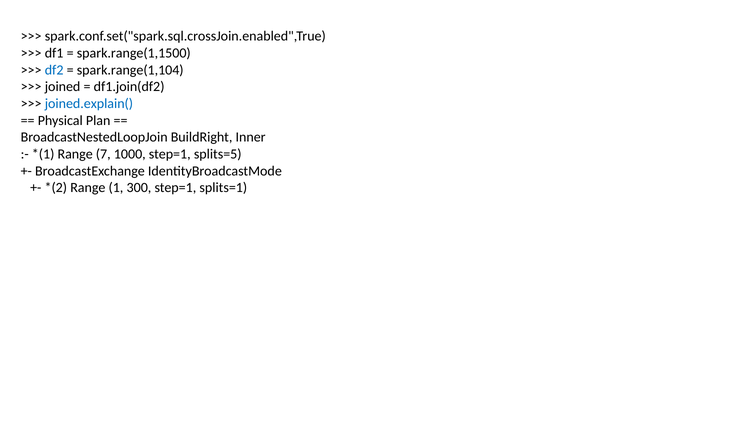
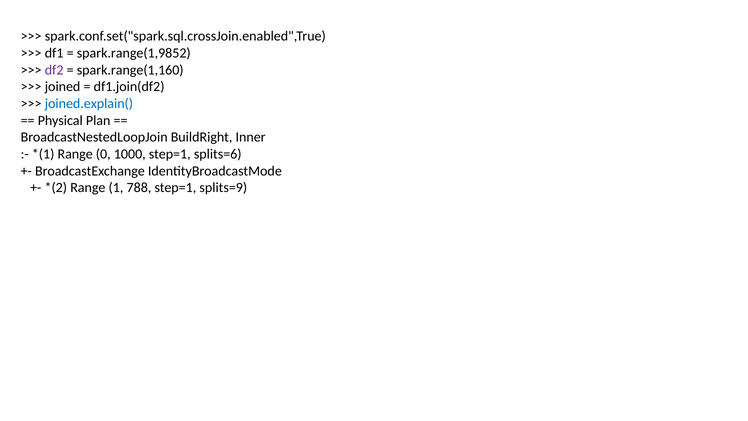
spark.range(1,1500: spark.range(1,1500 -> spark.range(1,9852
df2 colour: blue -> purple
spark.range(1,104: spark.range(1,104 -> spark.range(1,160
7: 7 -> 0
splits=5: splits=5 -> splits=6
300: 300 -> 788
splits=1: splits=1 -> splits=9
